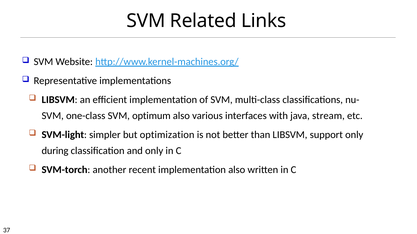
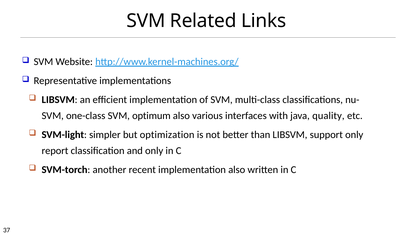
stream: stream -> quality
during: during -> report
